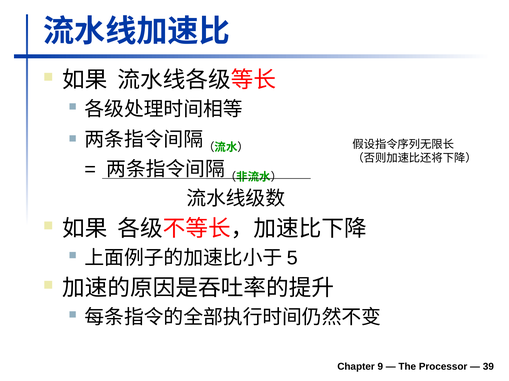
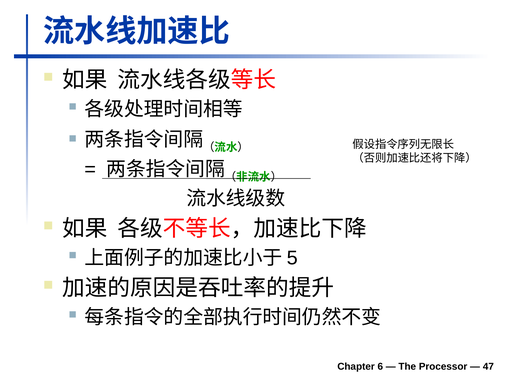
9: 9 -> 6
39: 39 -> 47
